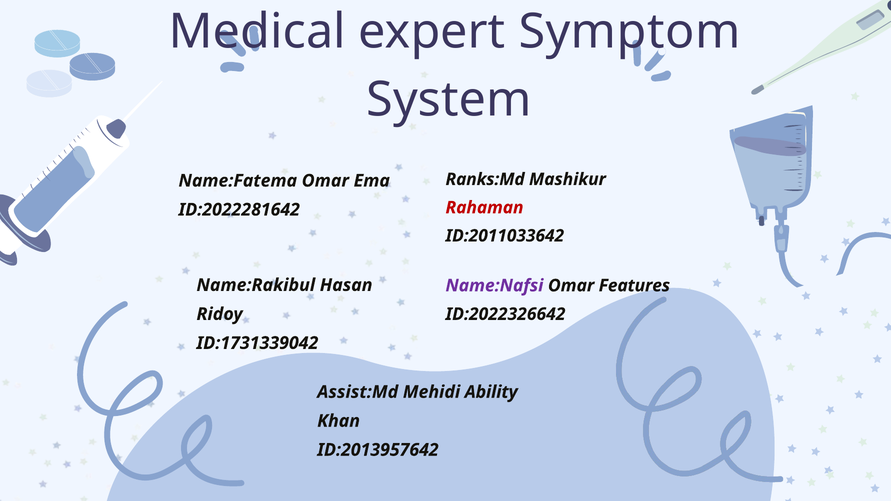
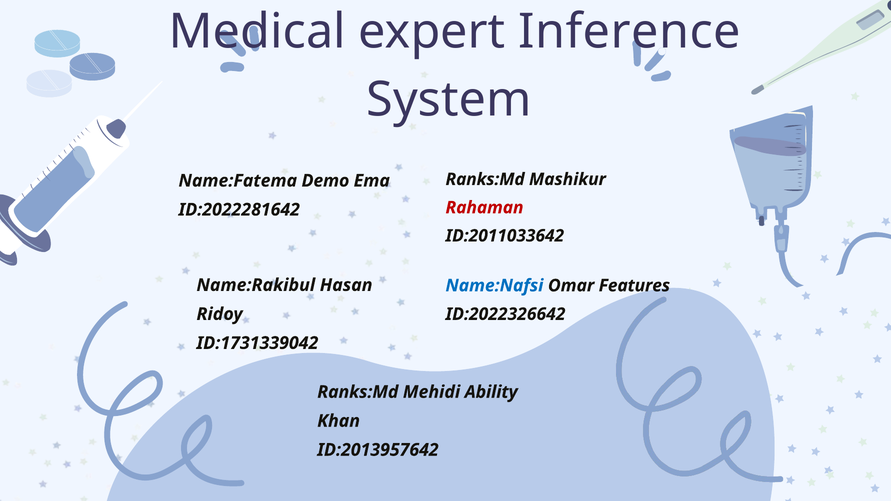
Symptom: Symptom -> Inference
Name:Fatema Omar: Omar -> Demo
Name:Nafsi colour: purple -> blue
Assist:Md at (358, 392): Assist:Md -> Ranks:Md
